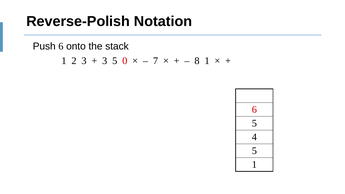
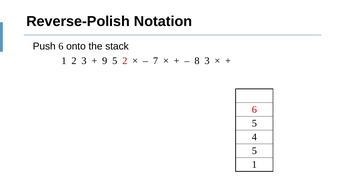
3 at (105, 61): 3 -> 9
5 0: 0 -> 2
8 1: 1 -> 3
